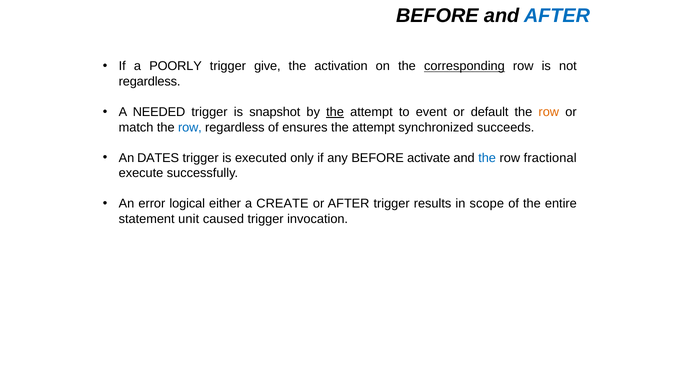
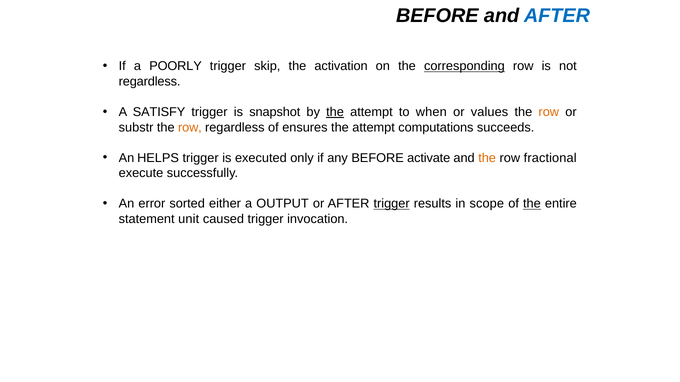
give: give -> skip
NEEDED: NEEDED -> SATISFY
event: event -> when
default: default -> values
match: match -> substr
row at (190, 128) colour: blue -> orange
synchronized: synchronized -> computations
DATES: DATES -> HELPS
the at (487, 158) colour: blue -> orange
logical: logical -> sorted
CREATE: CREATE -> OUTPUT
trigger at (392, 204) underline: none -> present
the at (532, 204) underline: none -> present
